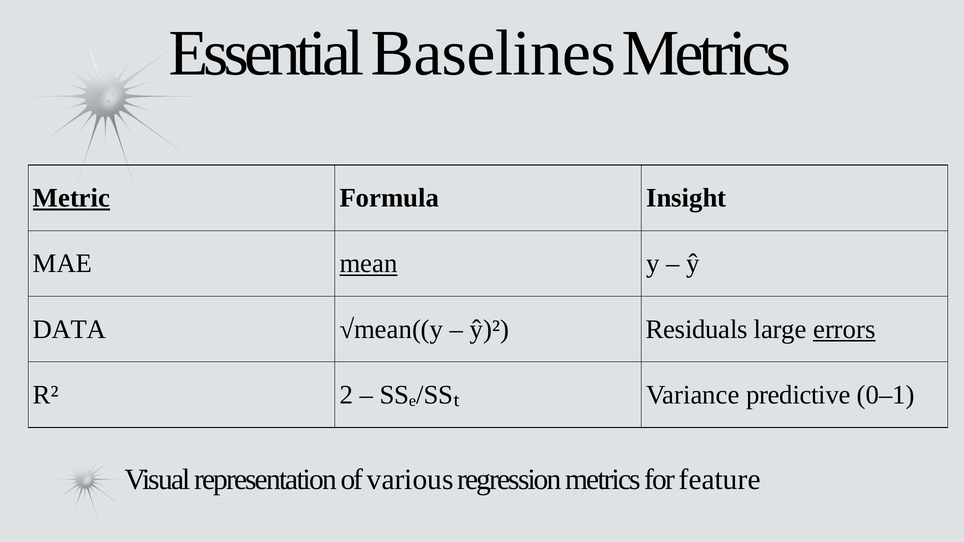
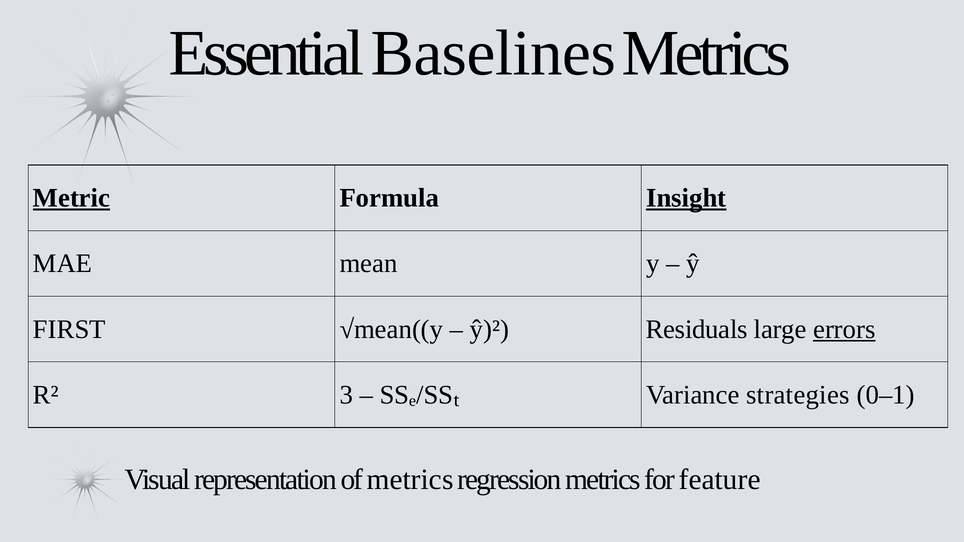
Insight underline: none -> present
mean underline: present -> none
DATA: DATA -> FIRST
2: 2 -> 3
predictive: predictive -> strategies
of various: various -> metrics
